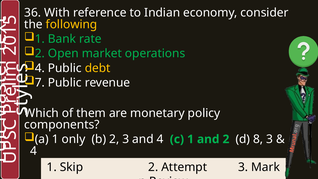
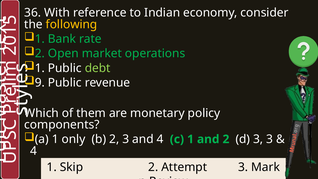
4 at (40, 68): 4 -> 1
debt colour: yellow -> light green
7: 7 -> 9
d 8: 8 -> 3
